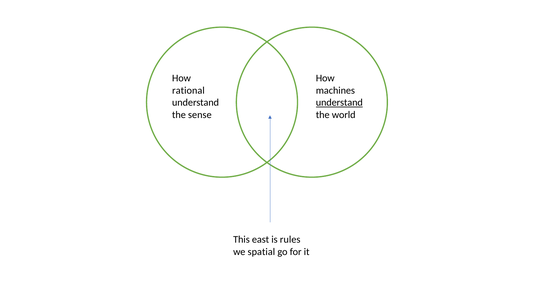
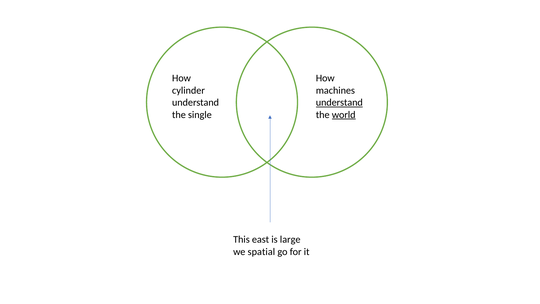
rational: rational -> cylinder
sense: sense -> single
world underline: none -> present
rules: rules -> large
